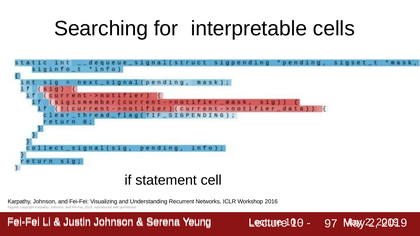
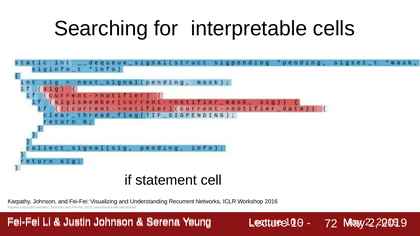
97: 97 -> 72
